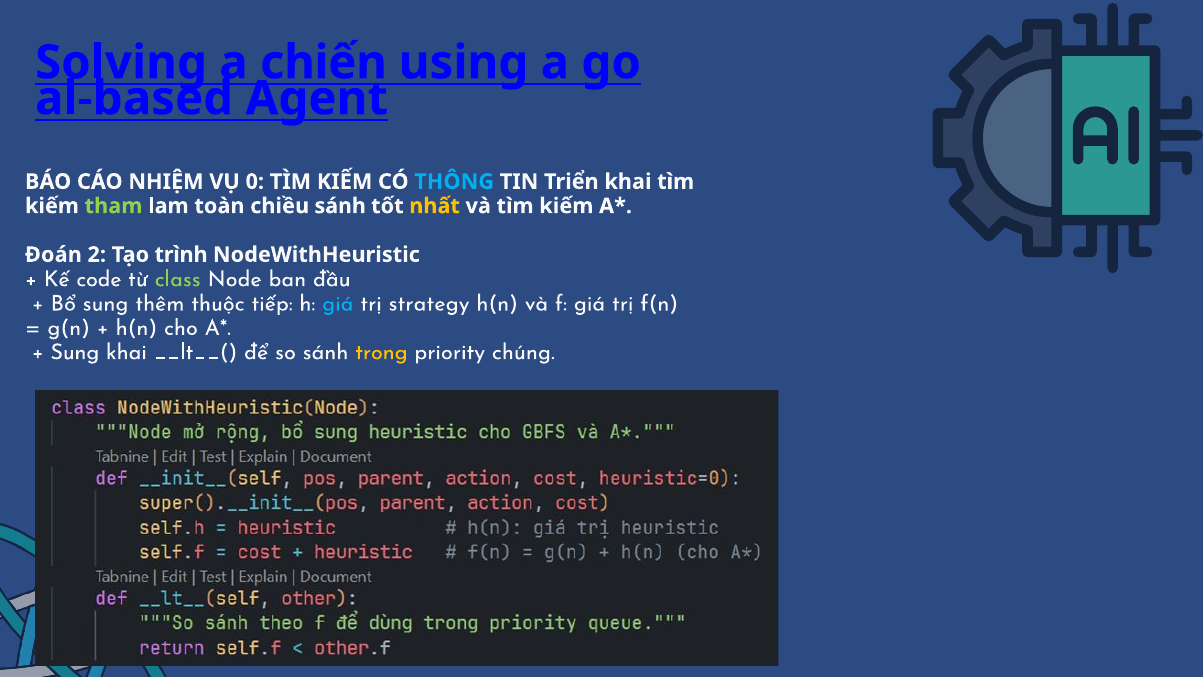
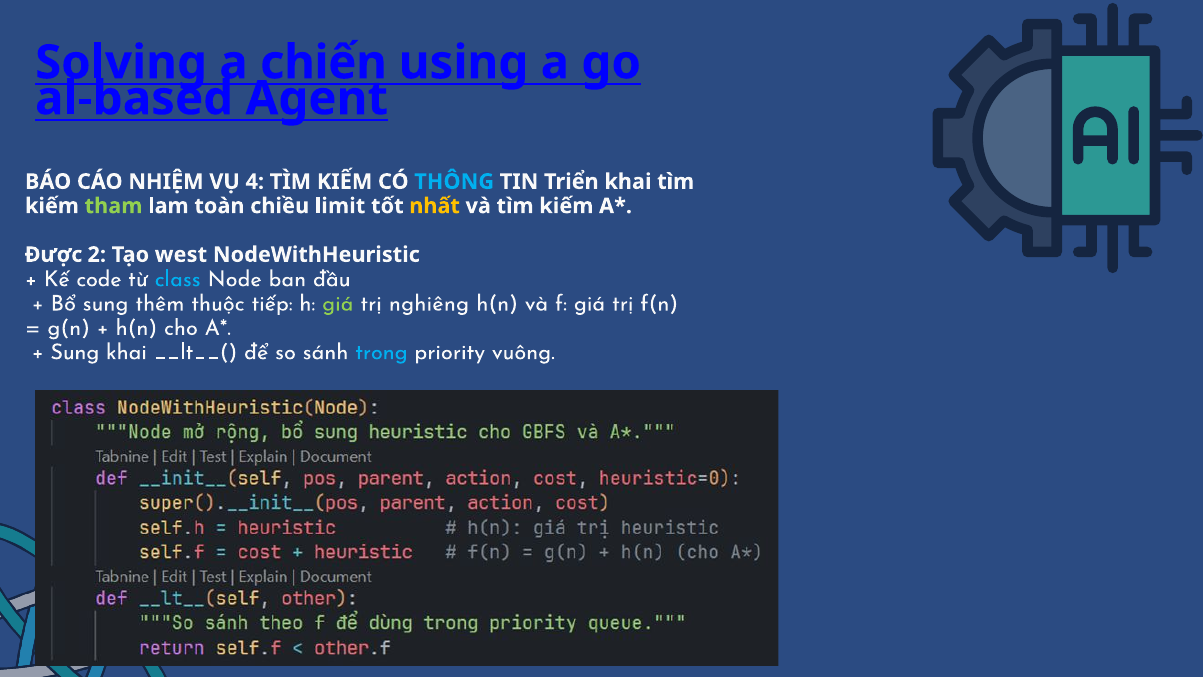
0: 0 -> 4
chiều sánh: sánh -> limit
Đoán: Đoán -> Được
trình: trình -> west
class colour: light green -> light blue
giá at (338, 303) colour: light blue -> light green
strategy: strategy -> nghiêng
trong colour: yellow -> light blue
chúng: chúng -> vuông
